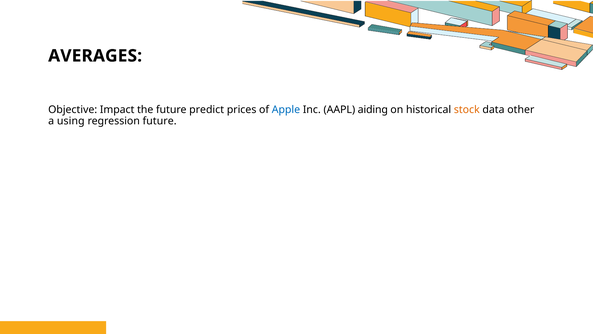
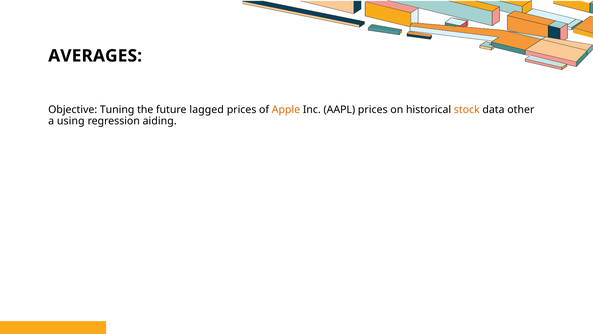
Impact: Impact -> Tuning
predict: predict -> lagged
Apple colour: blue -> orange
AAPL aiding: aiding -> prices
regression future: future -> aiding
